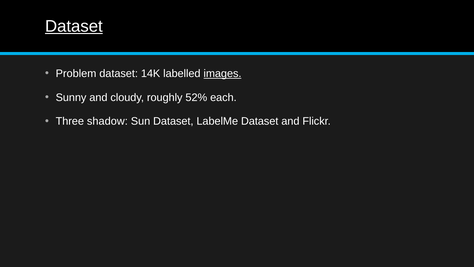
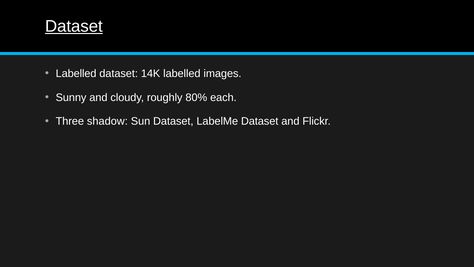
Problem at (76, 73): Problem -> Labelled
images underline: present -> none
52%: 52% -> 80%
